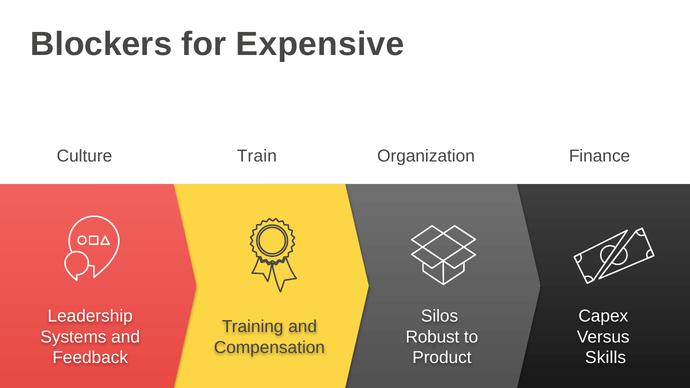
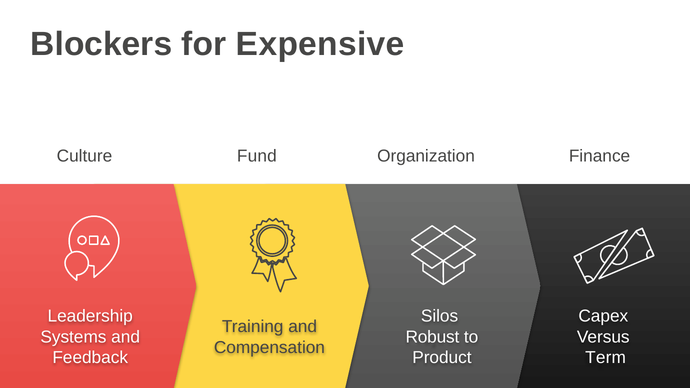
Train: Train -> Fund
Skills: Skills -> Term
